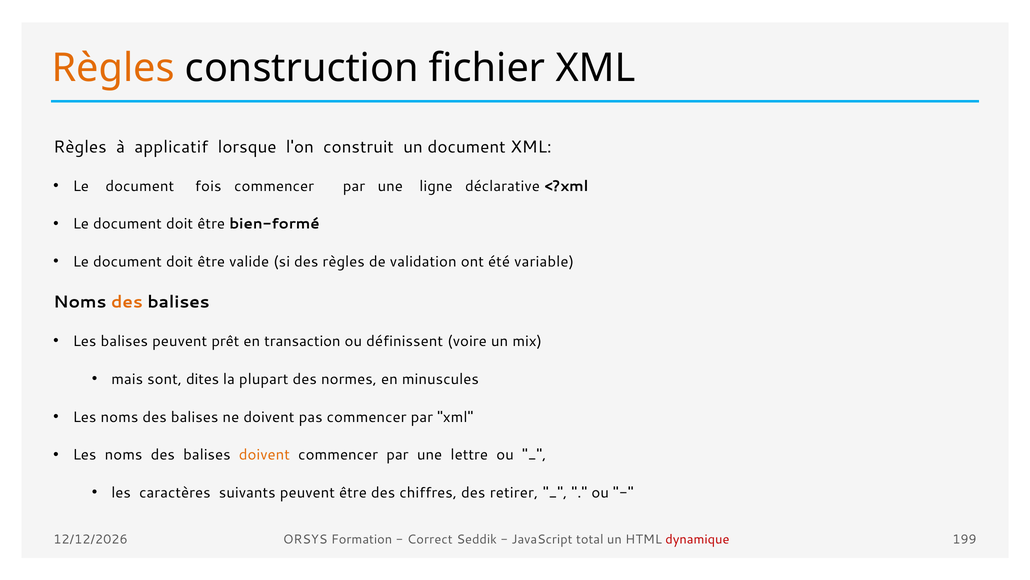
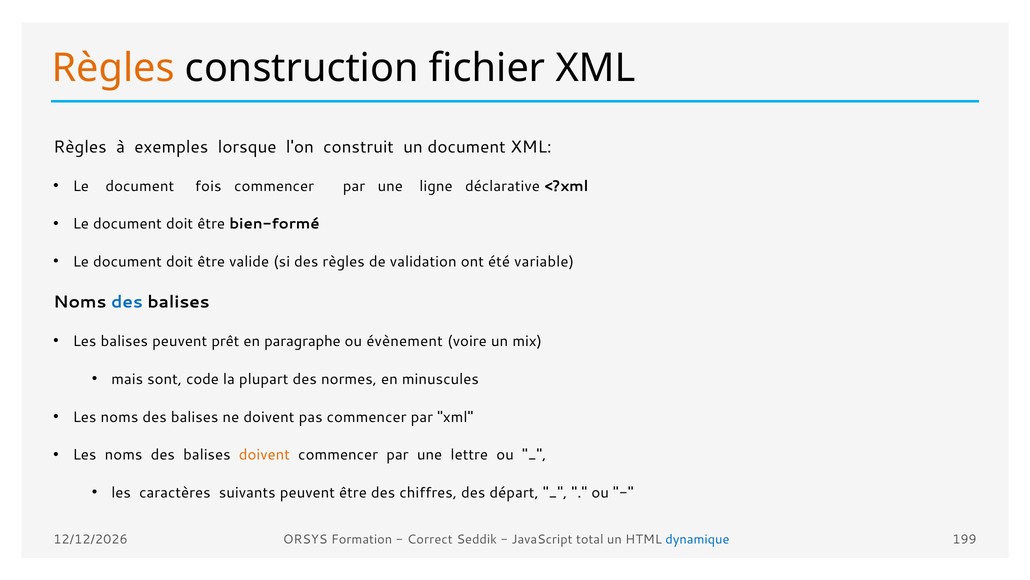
applicatif: applicatif -> exemples
des at (127, 302) colour: orange -> blue
transaction: transaction -> paragraphe
définissent: définissent -> évènement
dites: dites -> code
retirer: retirer -> départ
dynamique colour: red -> blue
